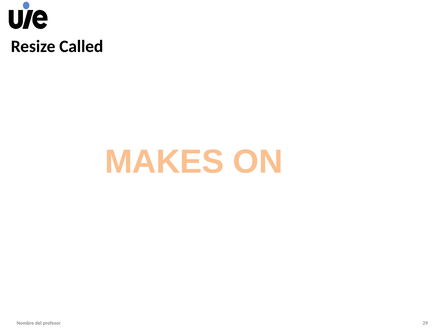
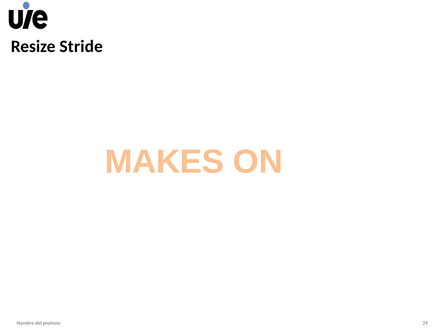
Called: Called -> Stride
